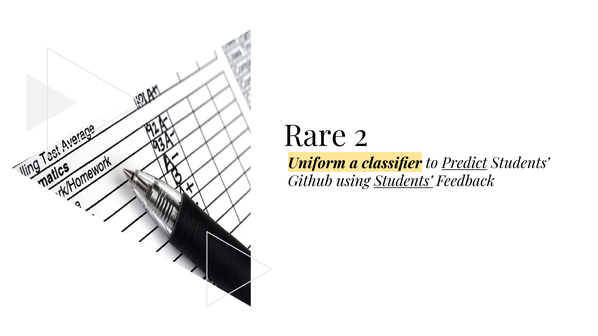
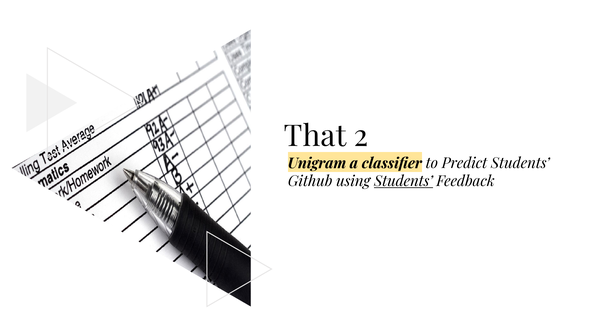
Rare: Rare -> That
Uniform: Uniform -> Unigram
Predict underline: present -> none
